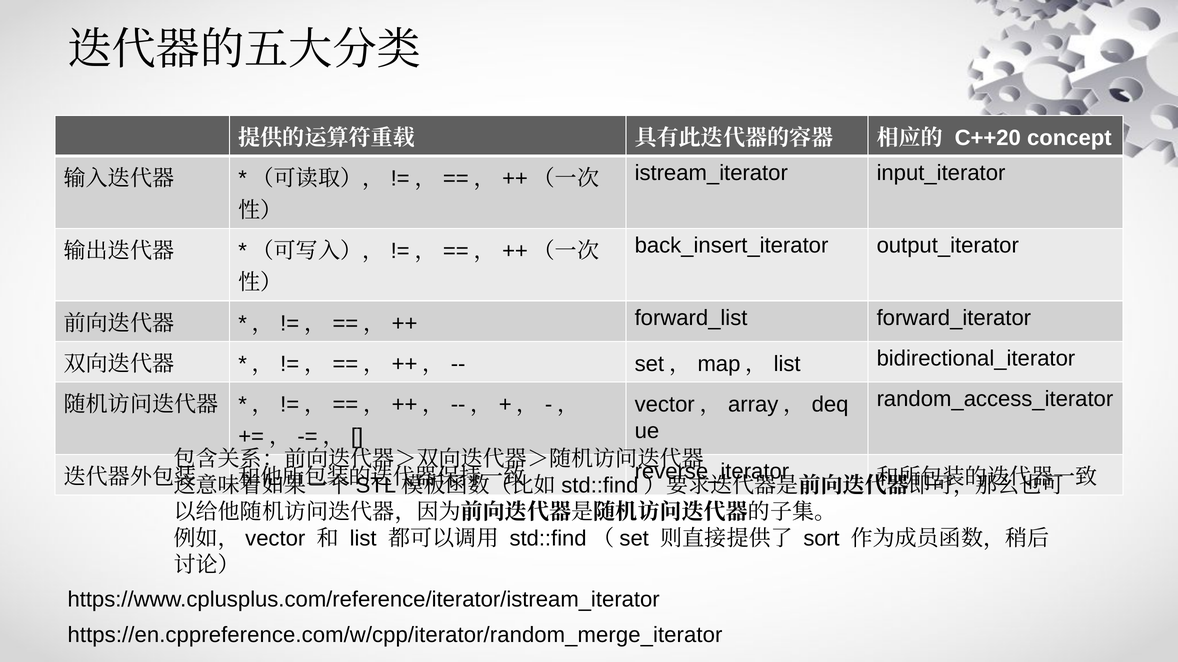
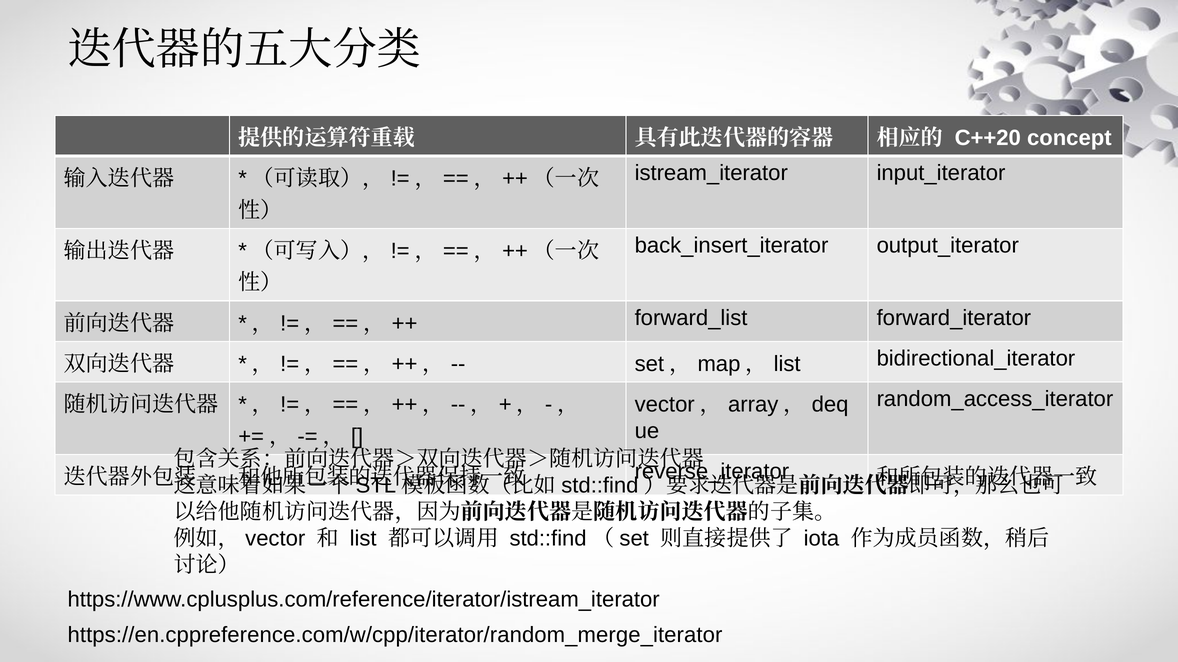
sort: sort -> iota
